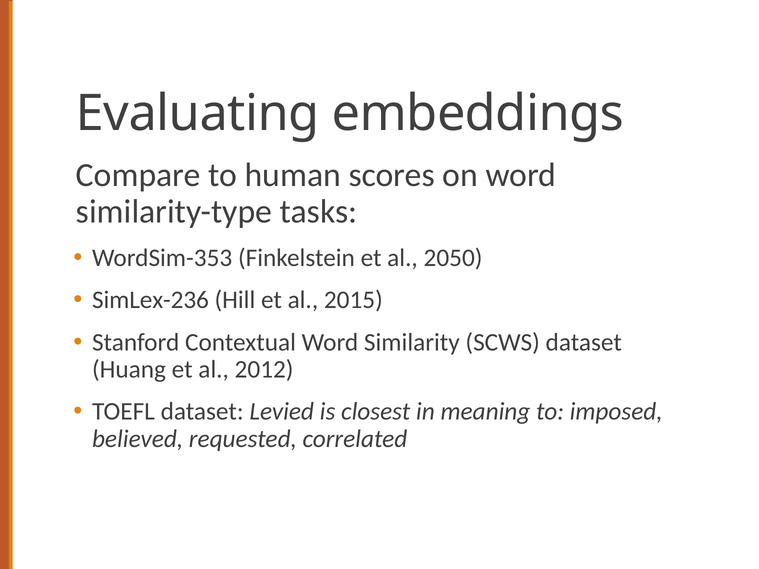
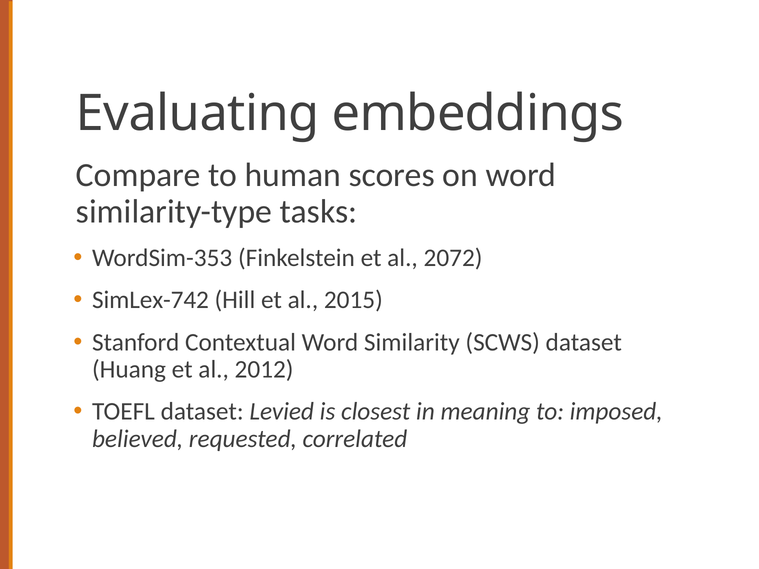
2050: 2050 -> 2072
SimLex-236: SimLex-236 -> SimLex-742
